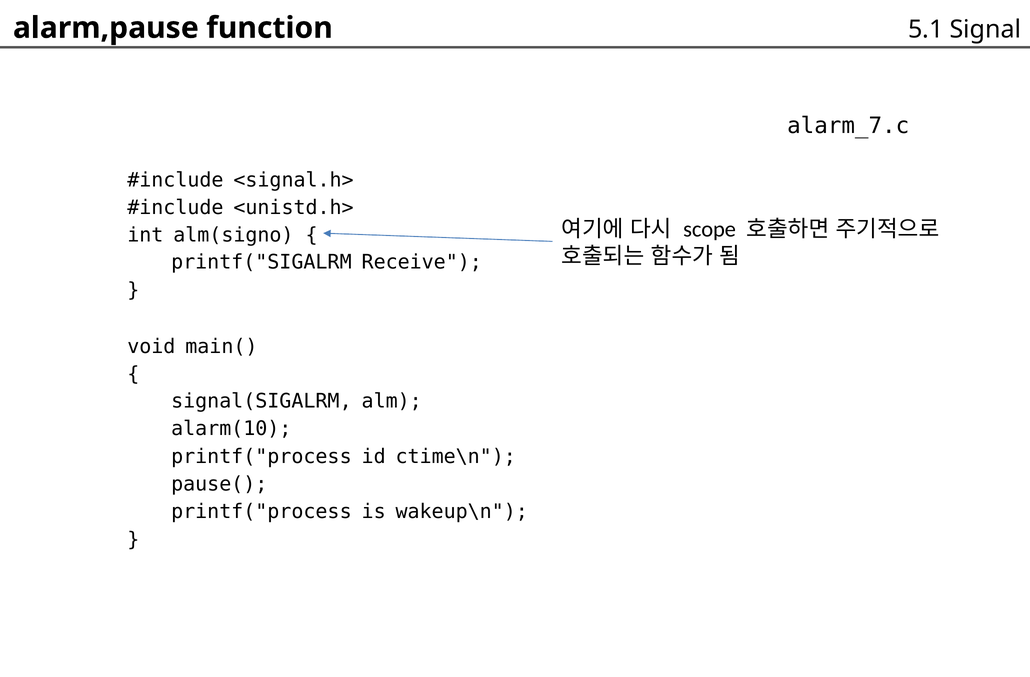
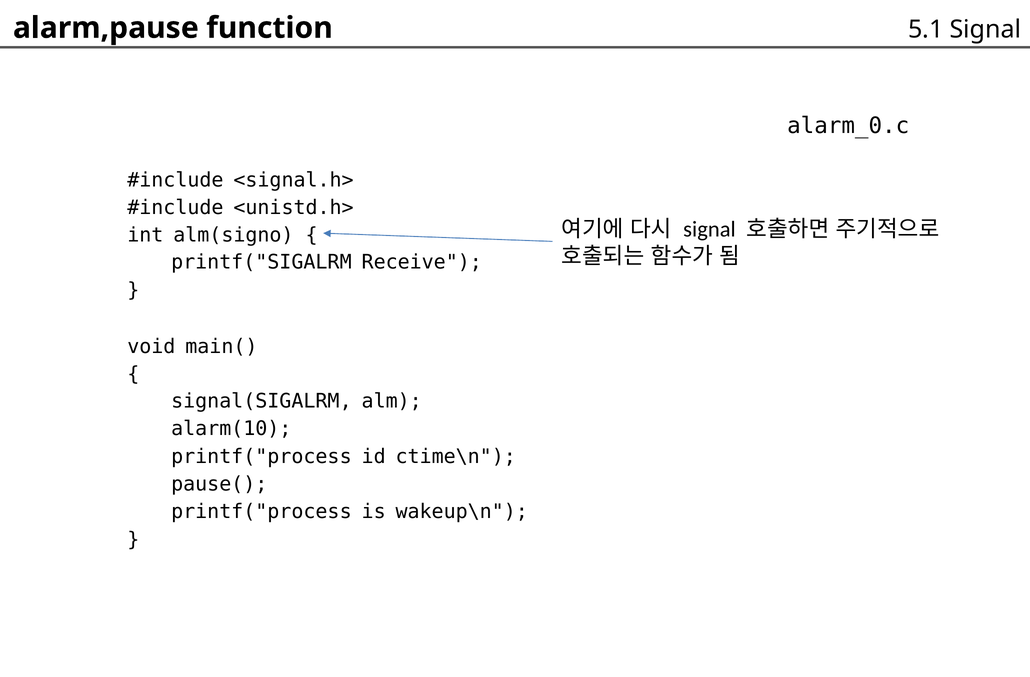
alarm_7.c: alarm_7.c -> alarm_0.c
scope at (710, 229): scope -> signal
